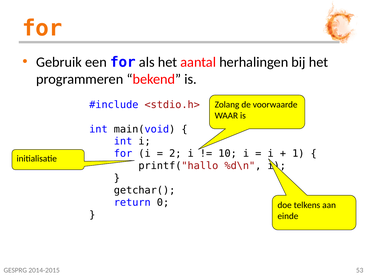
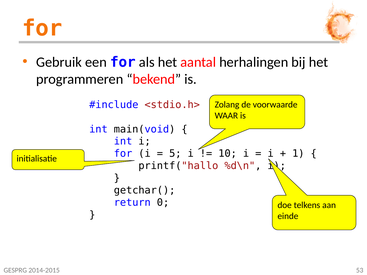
2: 2 -> 5
